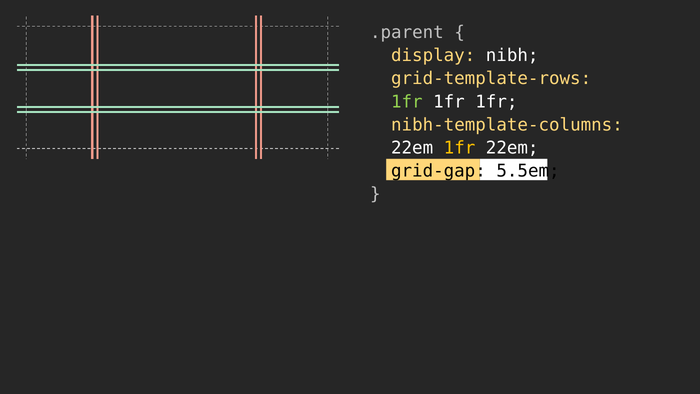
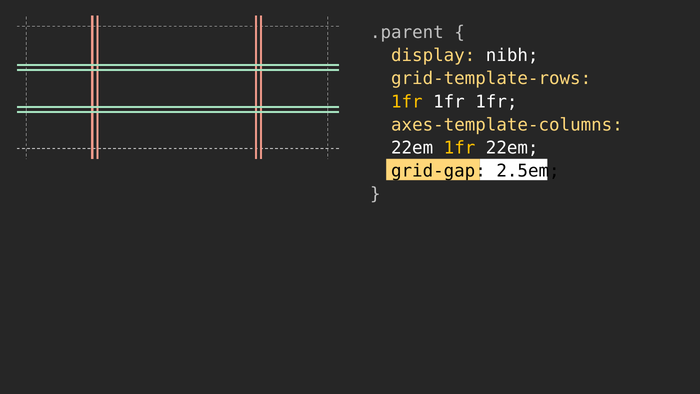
1fr at (407, 102) colour: light green -> yellow
nibh-template-columns: nibh-template-columns -> axes-template-columns
5.5em: 5.5em -> 2.5em
